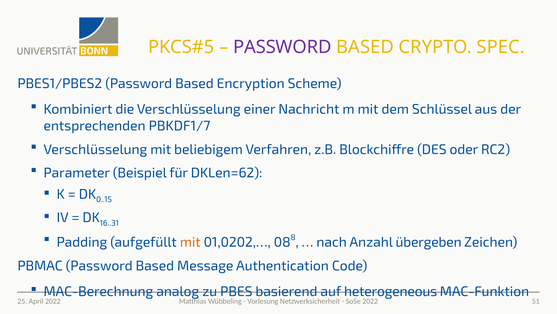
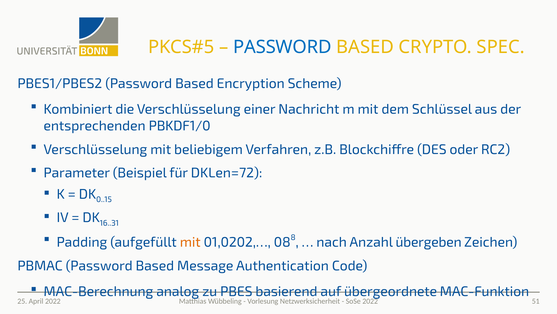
PASSWORD at (282, 47) colour: purple -> blue
PBKDF1/7: PBKDF1/7 -> PBKDF1/0
DKLen=62: DKLen=62 -> DKLen=72
heterogeneous: heterogeneous -> übergeordnete
